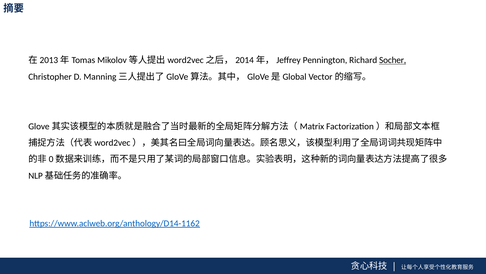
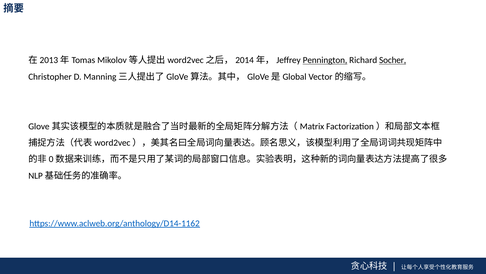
Pennington underline: none -> present
